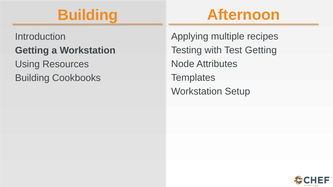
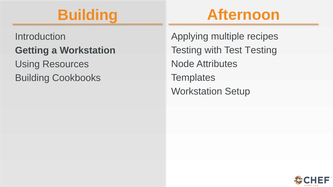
Test Getting: Getting -> Testing
